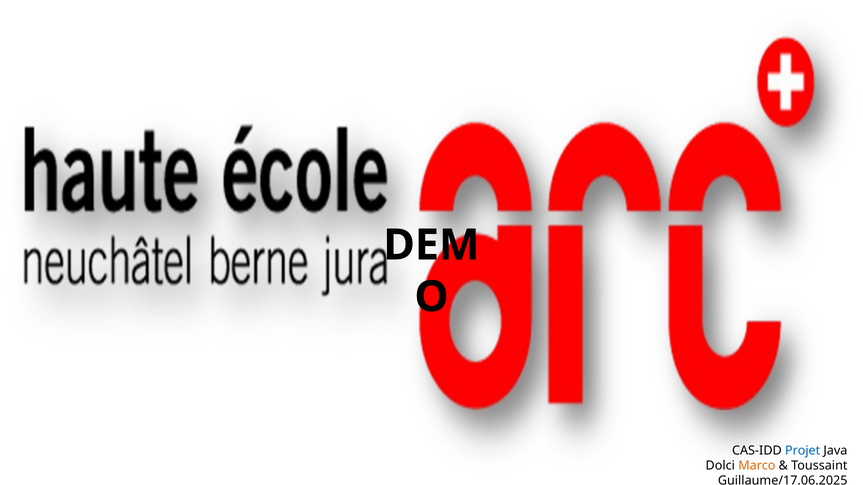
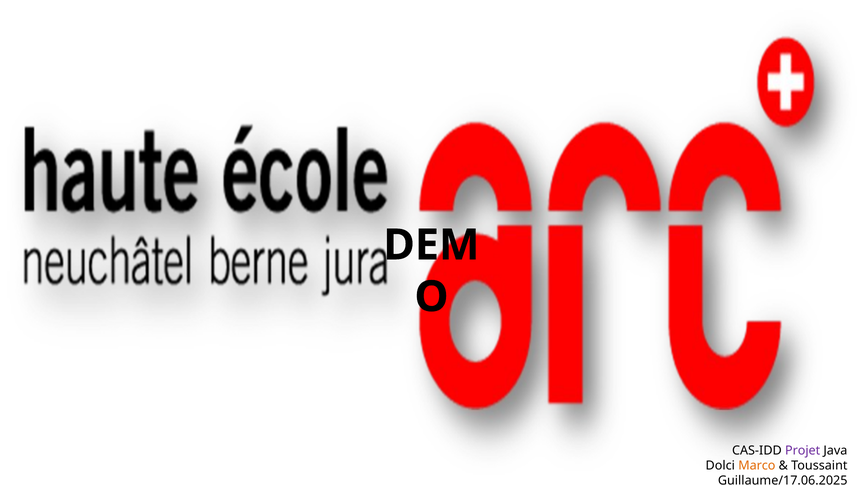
Projet colour: blue -> purple
